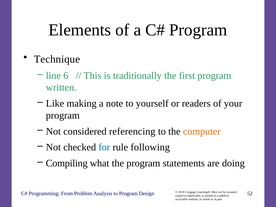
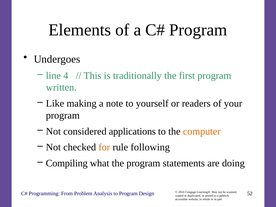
Technique: Technique -> Undergoes
6: 6 -> 4
referencing: referencing -> applications
for colour: blue -> orange
